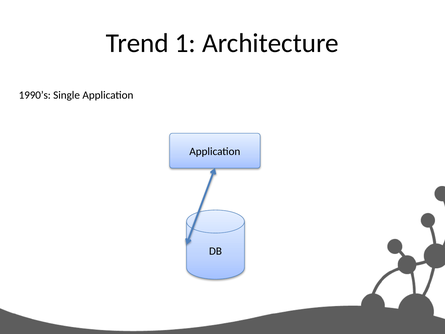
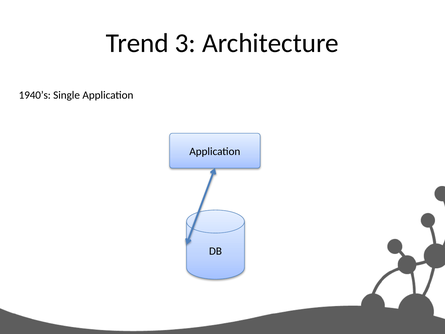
1: 1 -> 3
1990’s: 1990’s -> 1940’s
